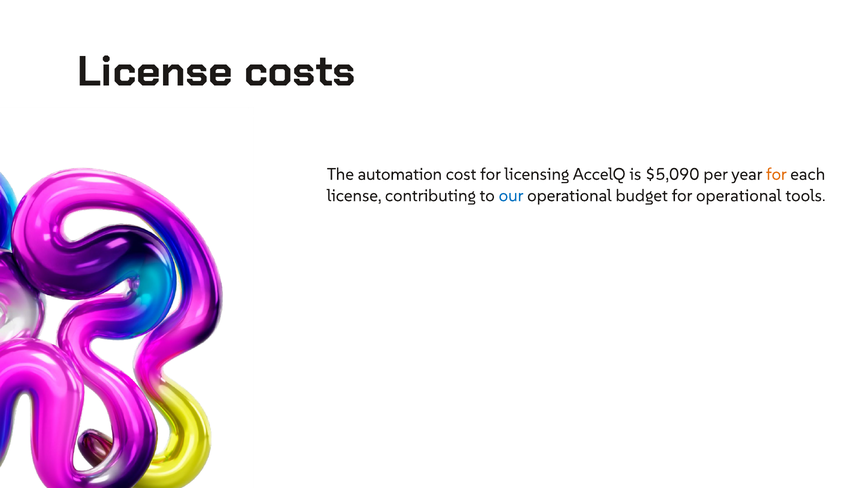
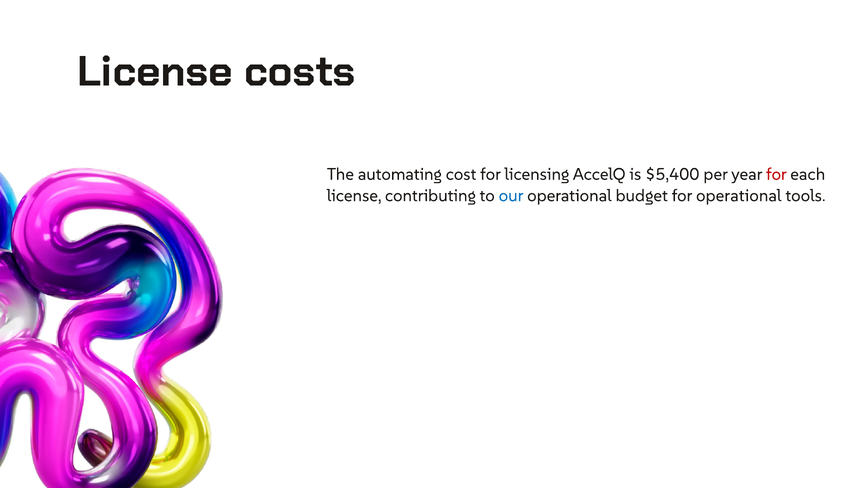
automation: automation -> automating
$5,090: $5,090 -> $5,400
for at (776, 174) colour: orange -> red
